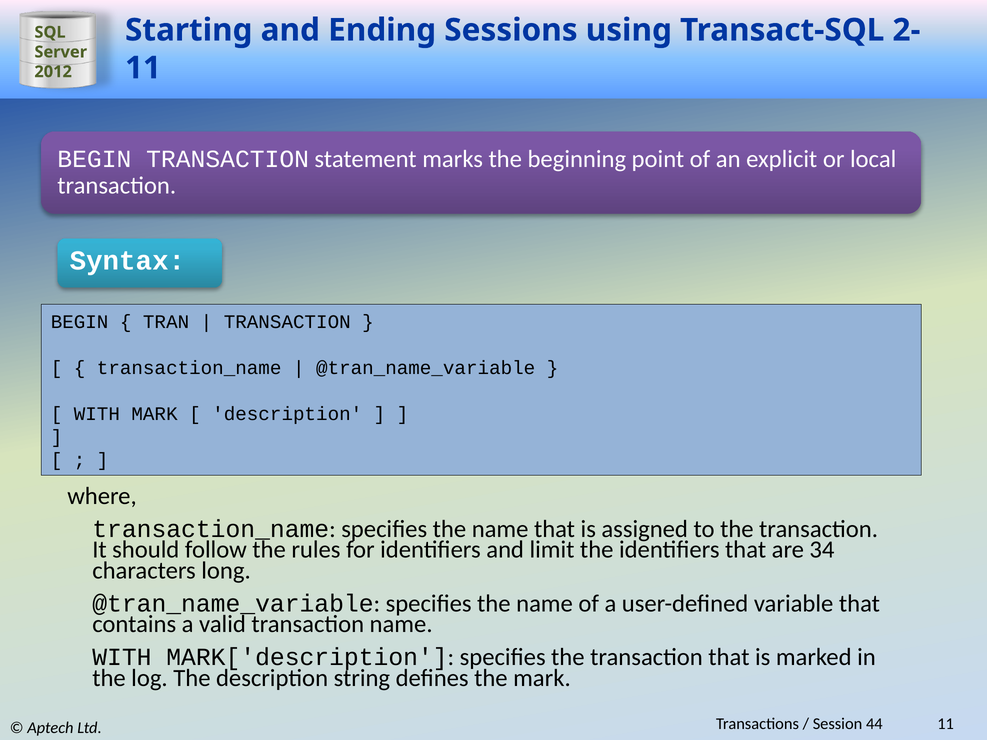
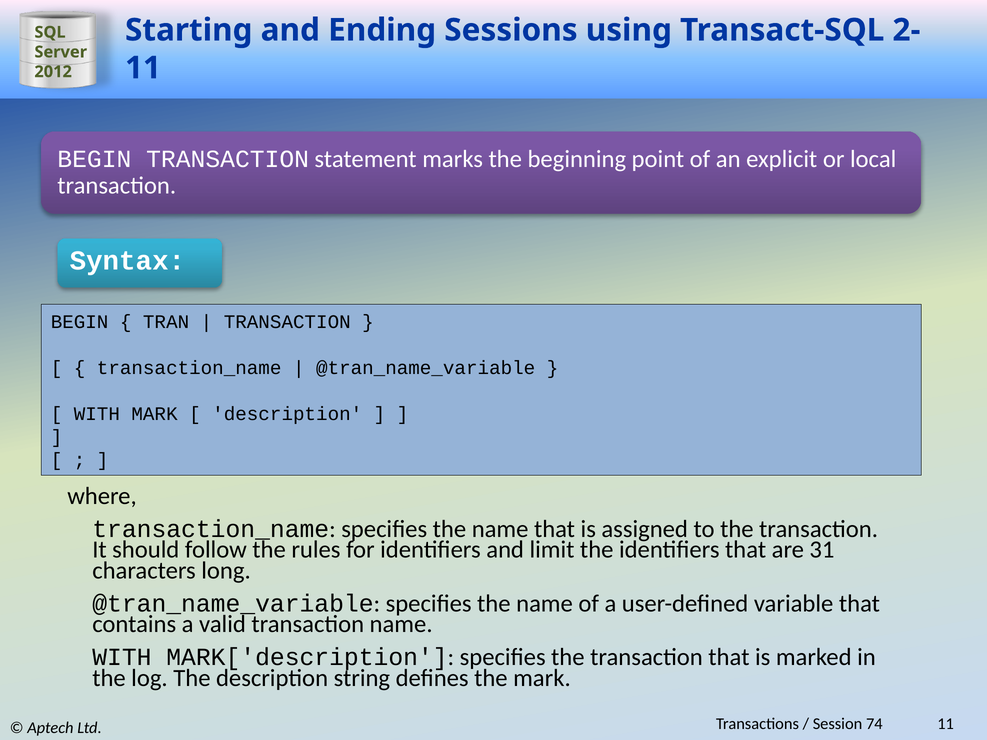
34: 34 -> 31
44: 44 -> 74
